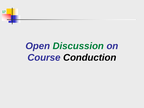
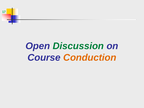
Conduction colour: black -> orange
